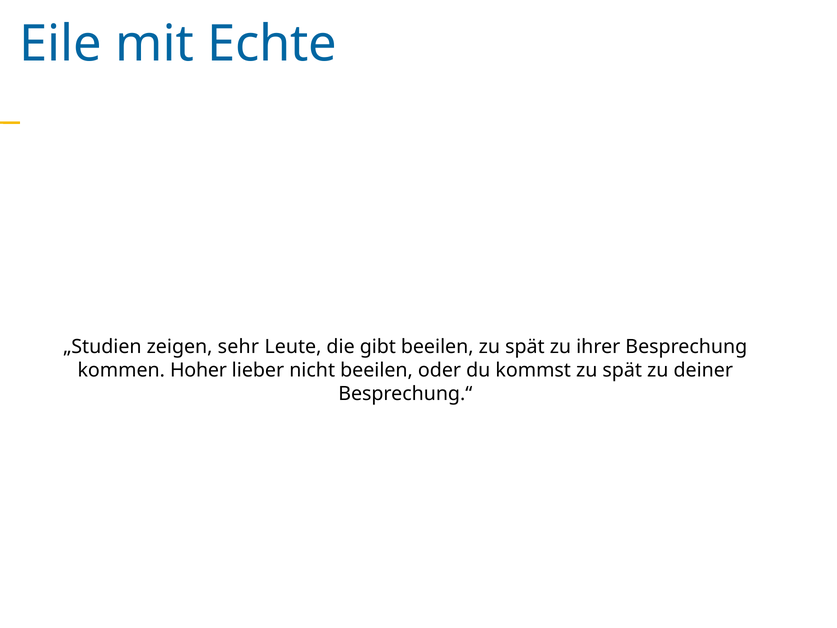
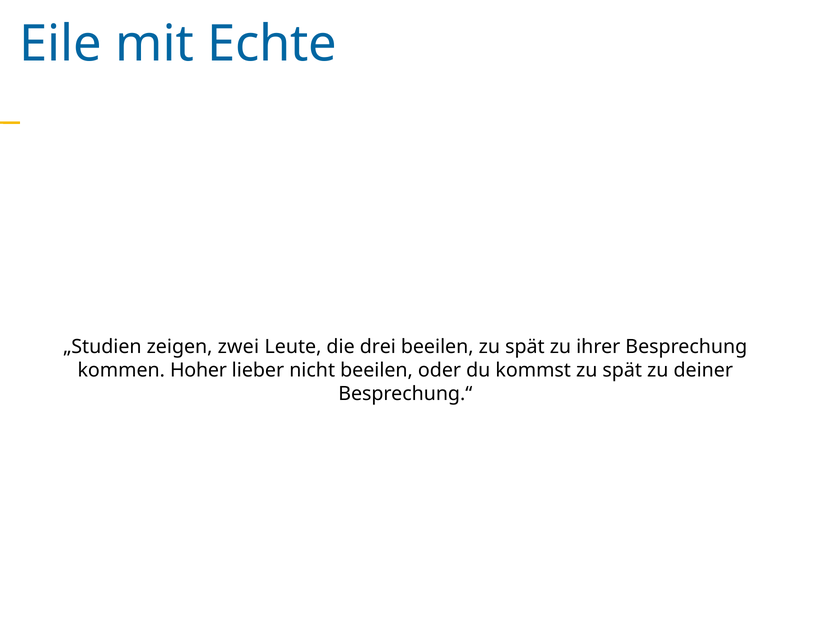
sehr: sehr -> zwei
gibt: gibt -> drei
